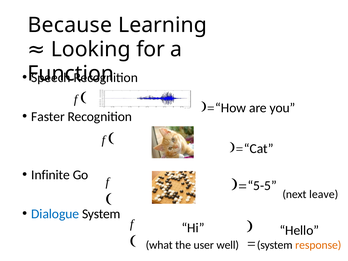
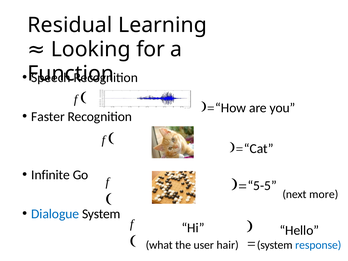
Because: Because -> Residual
leave: leave -> more
well: well -> hair
response colour: orange -> blue
